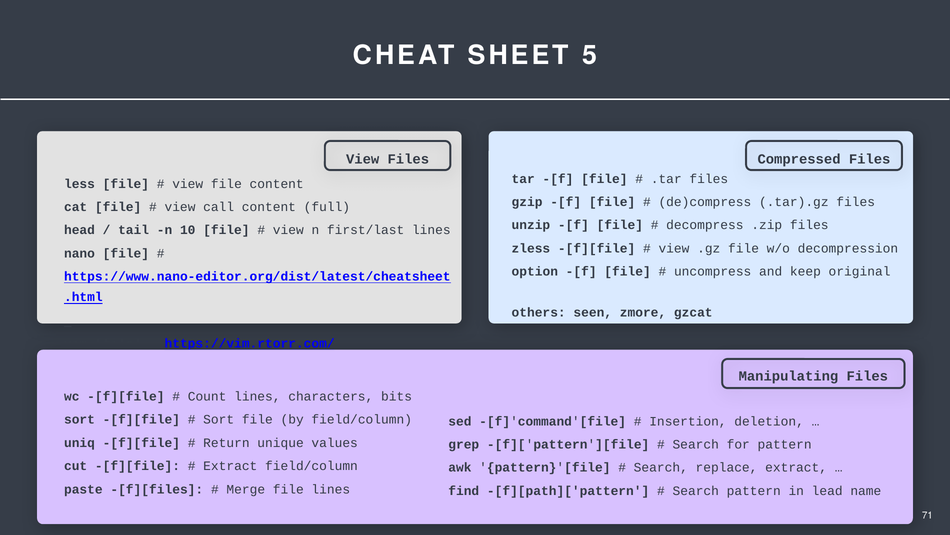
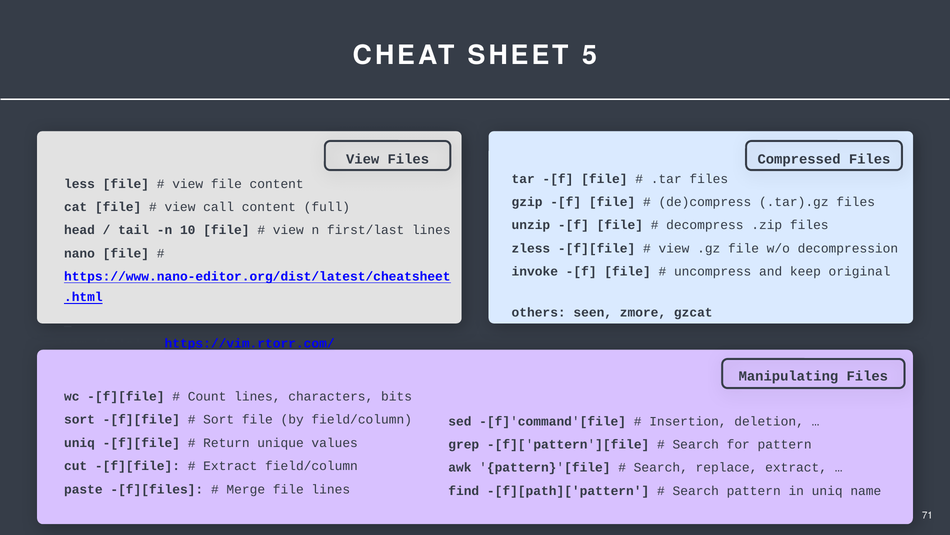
option: option -> invoke
in lead: lead -> uniq
